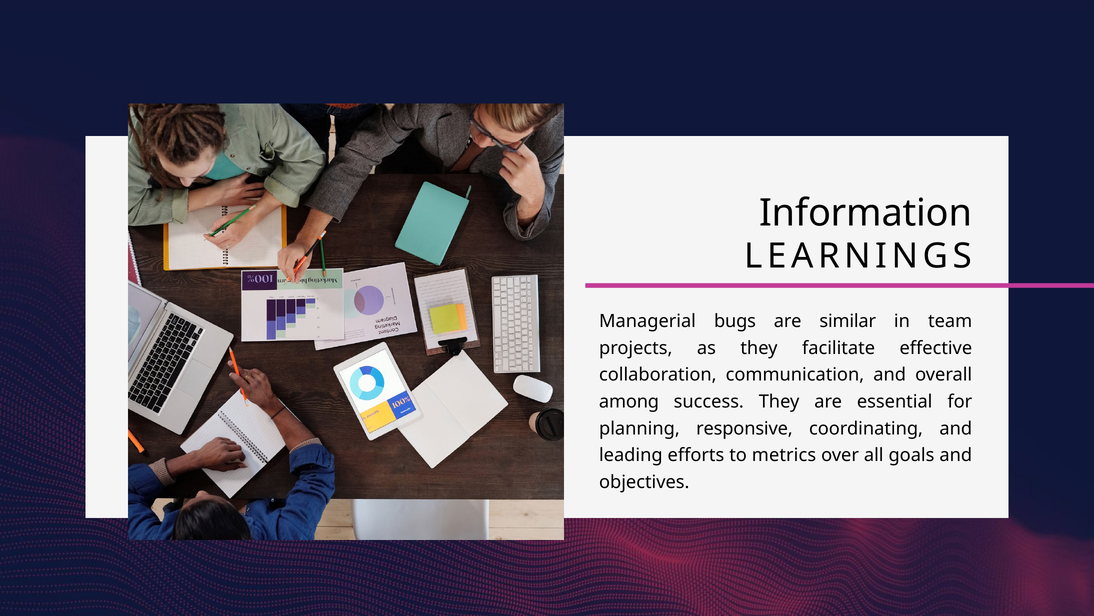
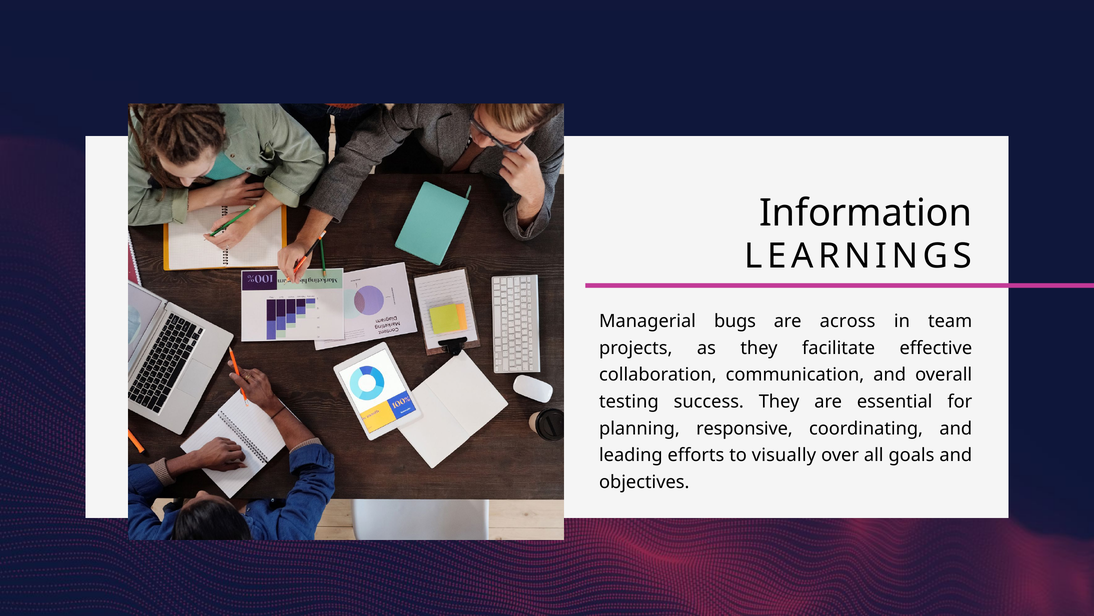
similar: similar -> across
among: among -> testing
metrics: metrics -> visually
